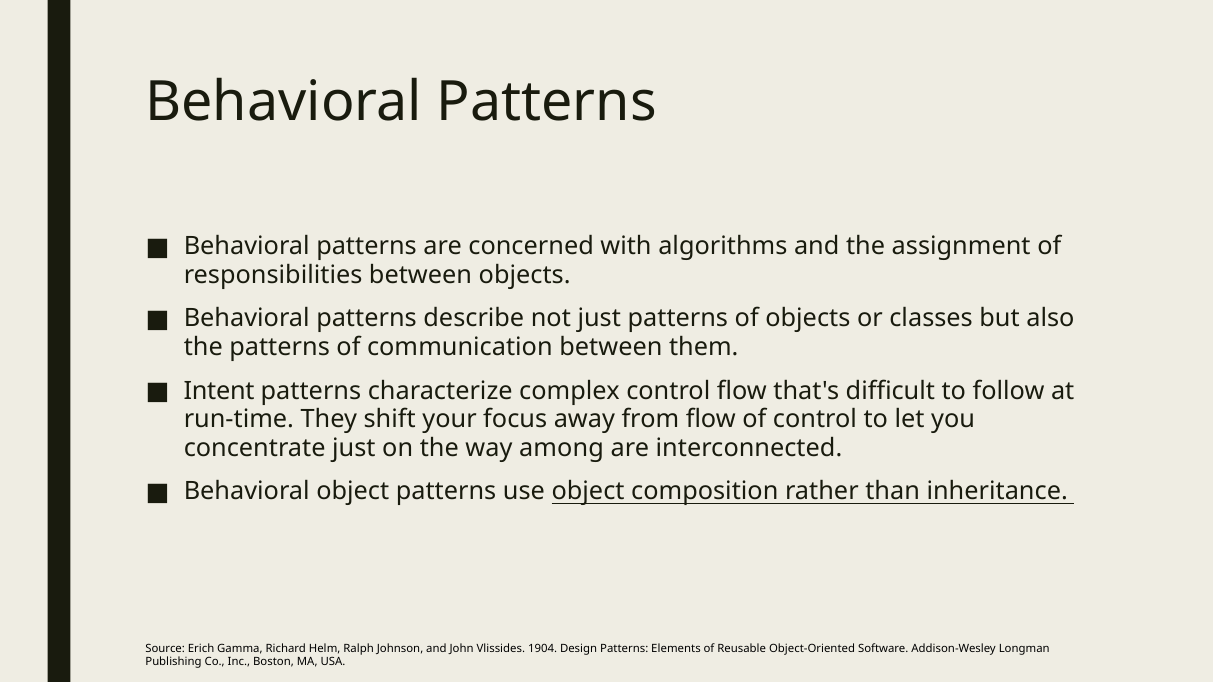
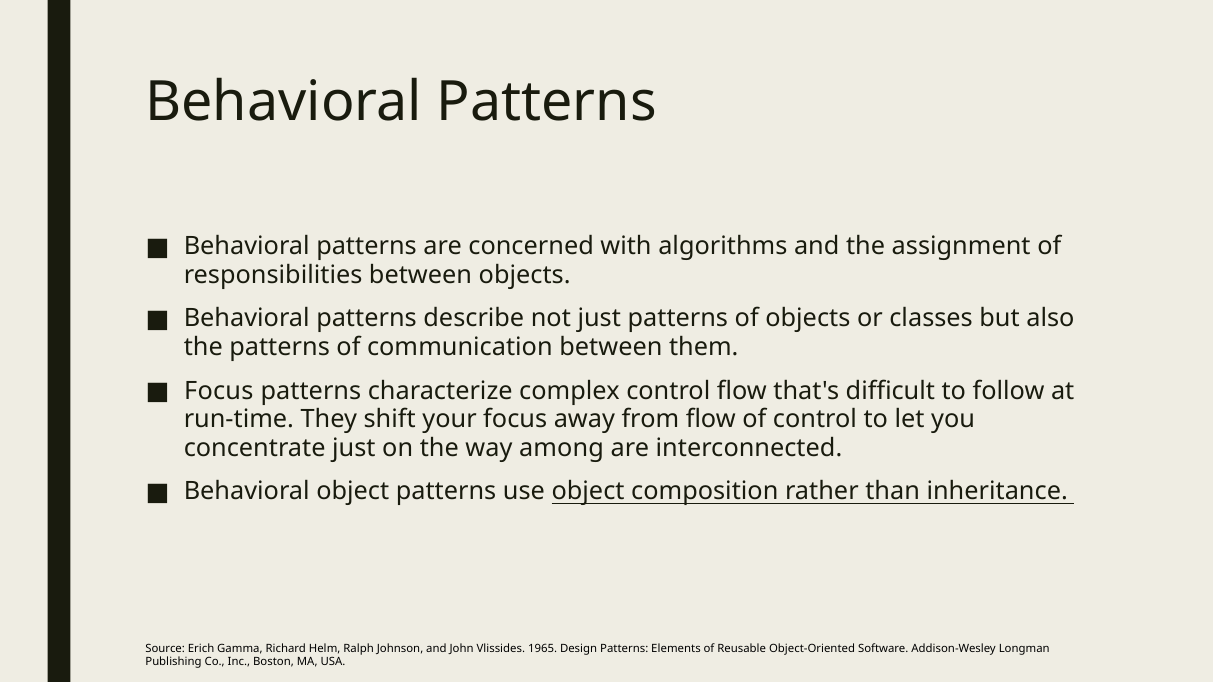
Intent at (219, 391): Intent -> Focus
1904: 1904 -> 1965
